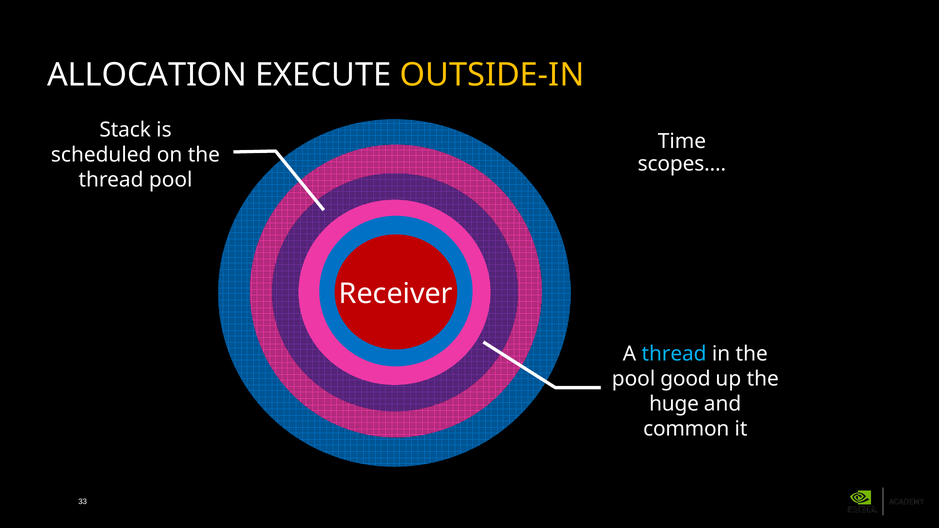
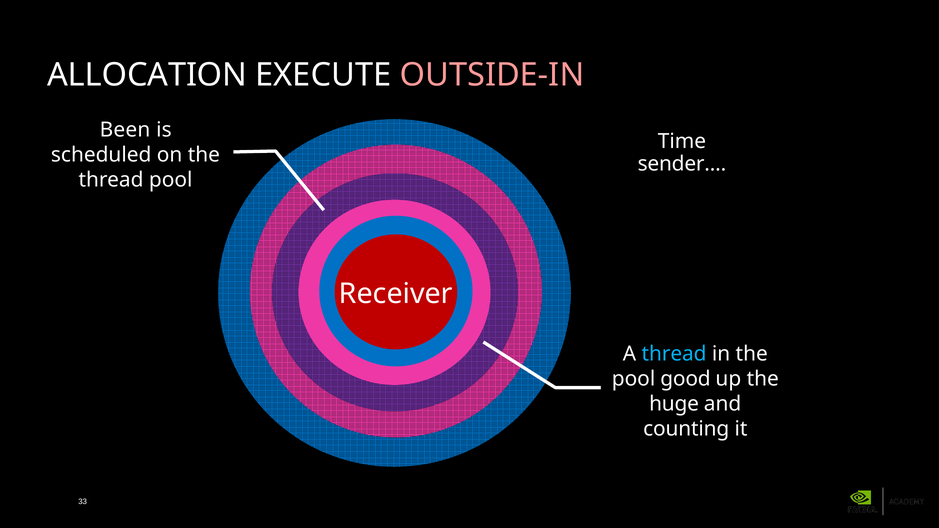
OUTSIDE-IN colour: yellow -> pink
Stack: Stack -> Been
scopes…: scopes… -> sender…
common: common -> counting
